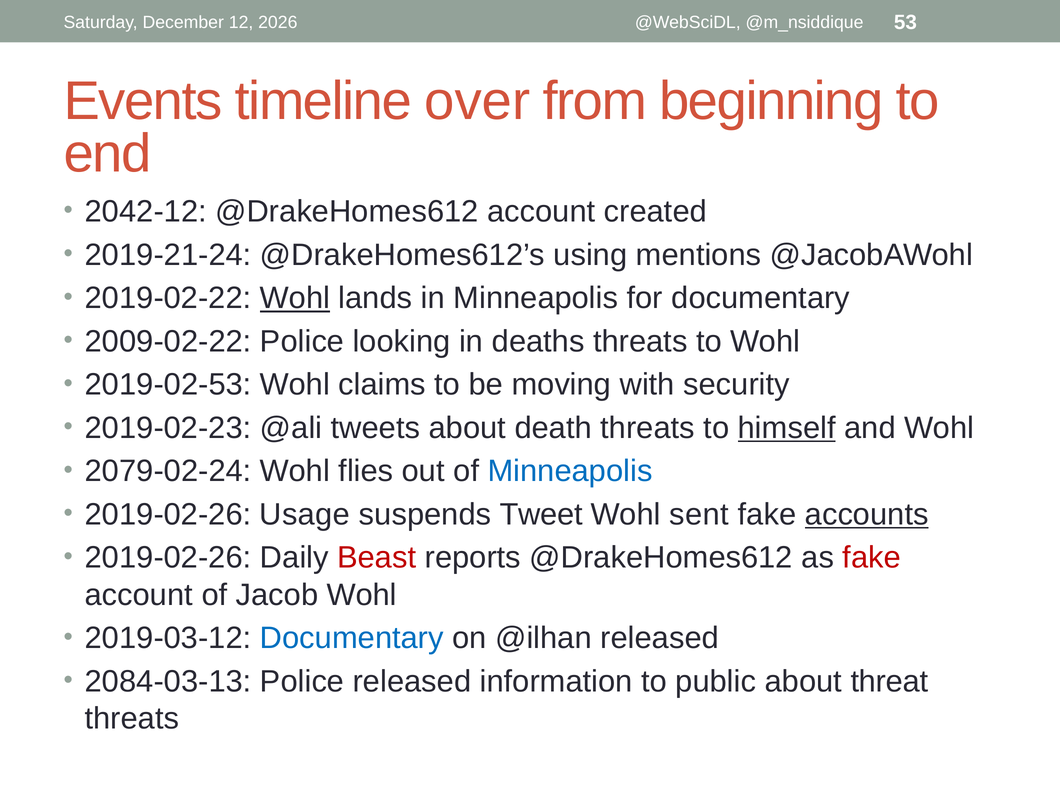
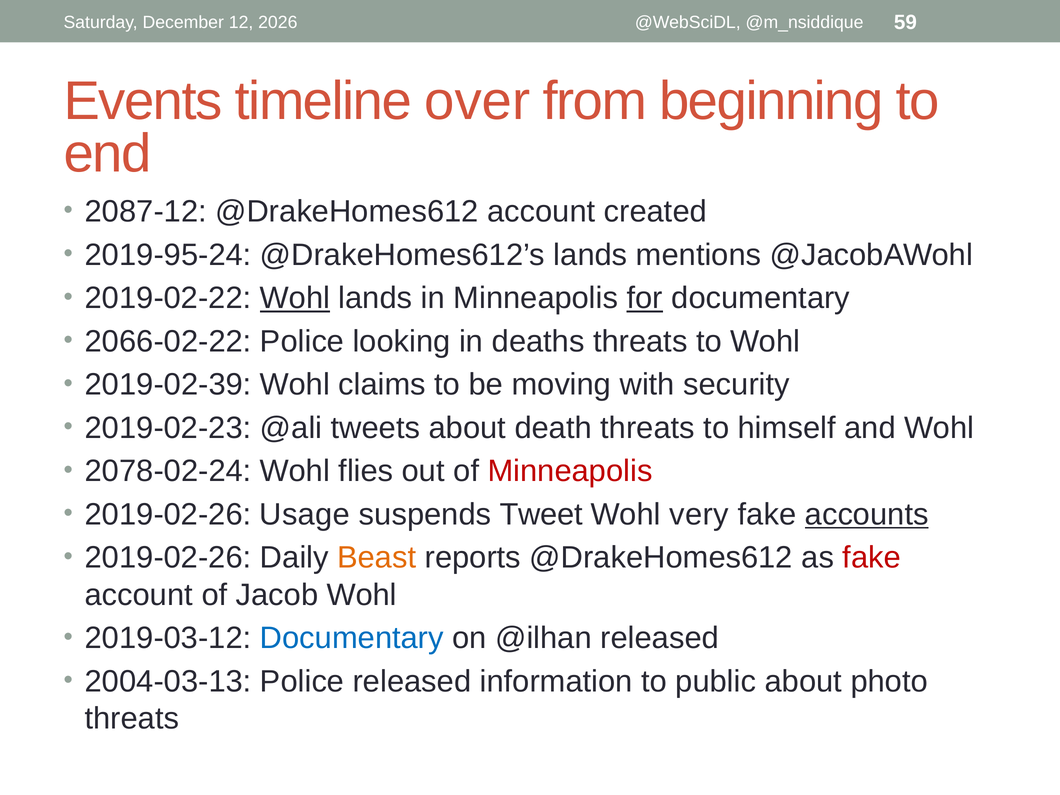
53: 53 -> 59
2042-12: 2042-12 -> 2087-12
2019-21-24: 2019-21-24 -> 2019-95-24
@DrakeHomes612’s using: using -> lands
for underline: none -> present
2009-02-22: 2009-02-22 -> 2066-02-22
2019-02-53: 2019-02-53 -> 2019-02-39
himself underline: present -> none
2079-02-24: 2079-02-24 -> 2078-02-24
Minneapolis at (570, 471) colour: blue -> red
sent: sent -> very
Beast colour: red -> orange
2084-03-13: 2084-03-13 -> 2004-03-13
threat: threat -> photo
